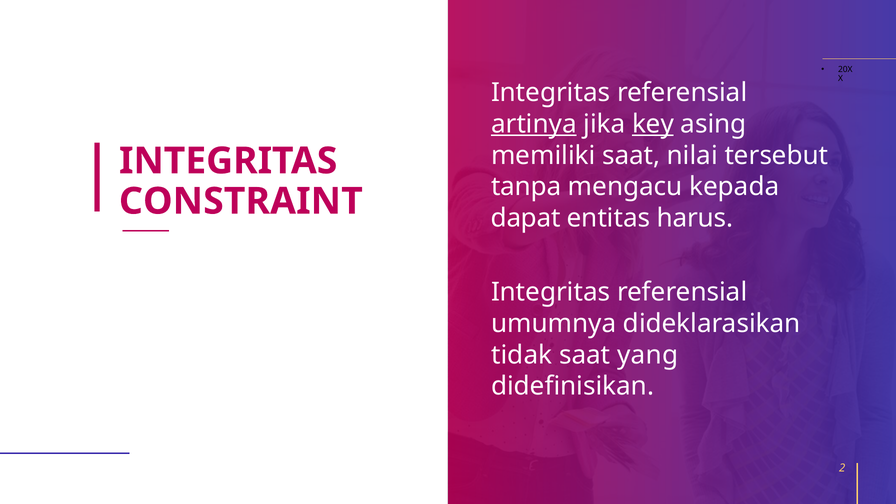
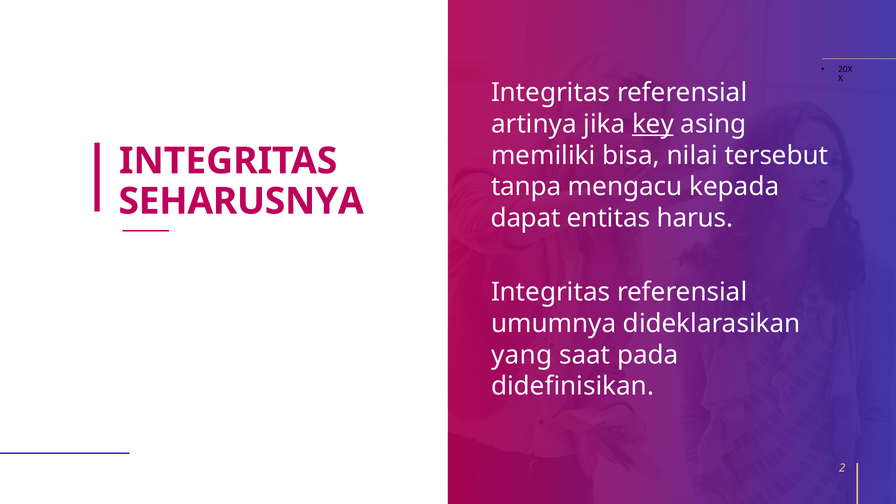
artinya underline: present -> none
memiliki saat: saat -> bisa
CONSTRAINT: CONSTRAINT -> SEHARUSNYA
tidak: tidak -> yang
yang: yang -> pada
